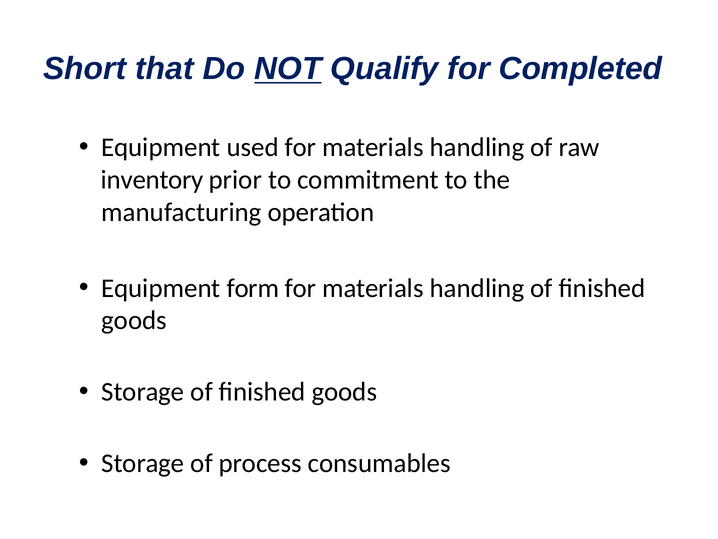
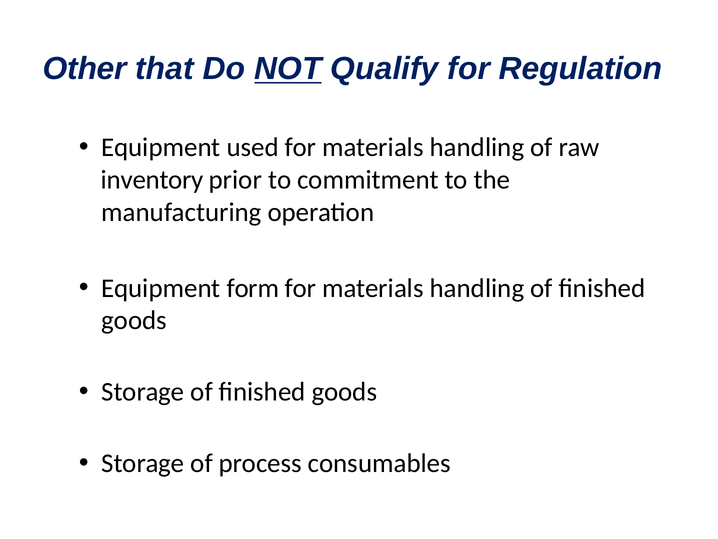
Short: Short -> Other
Completed: Completed -> Regulation
